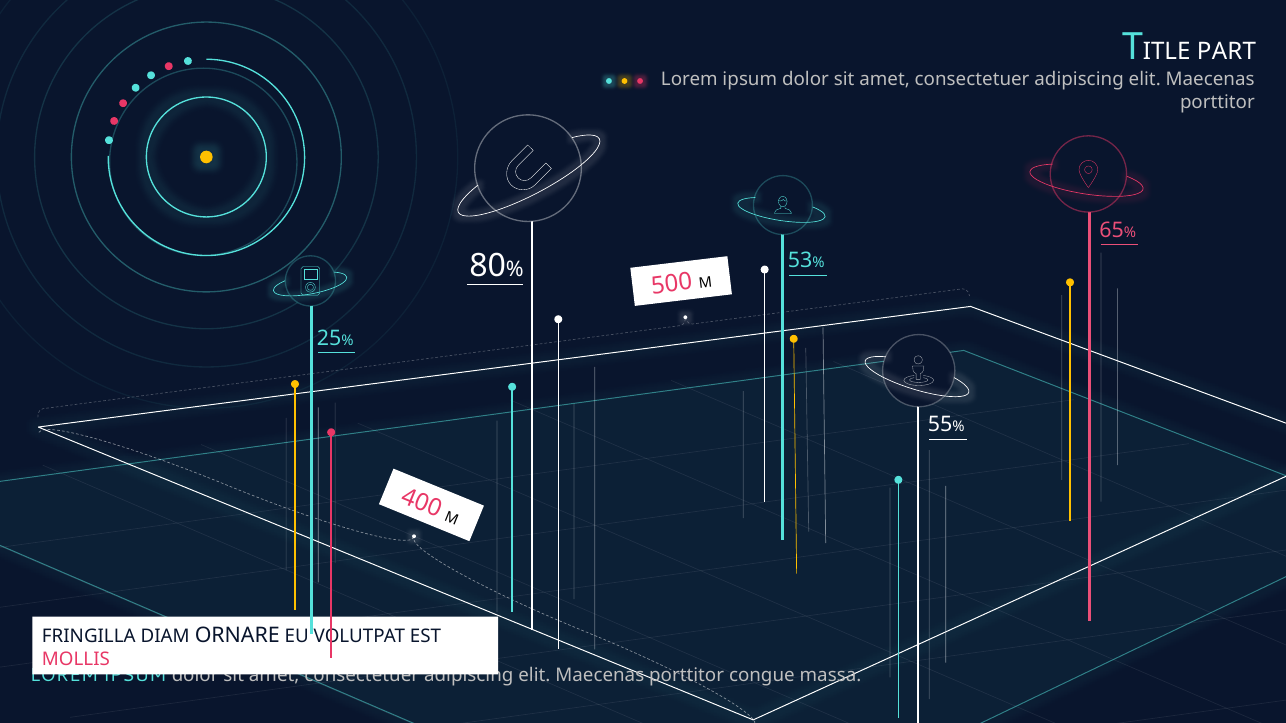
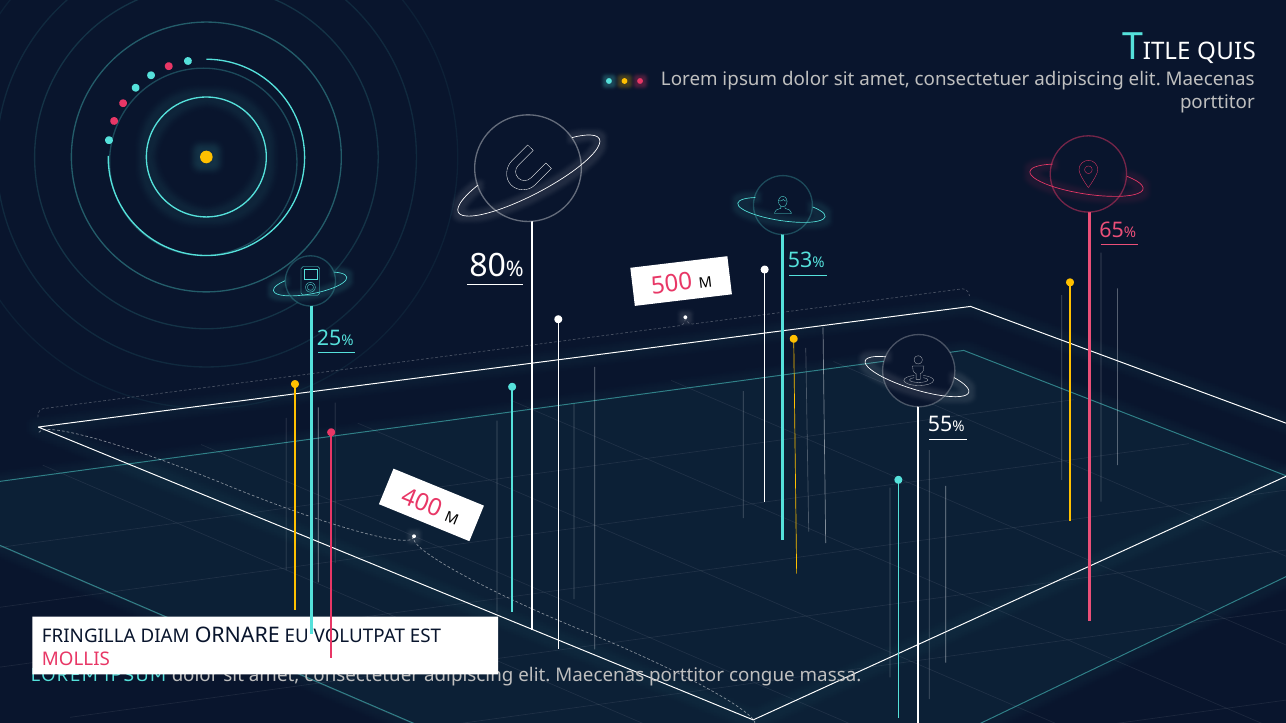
PART: PART -> QUIS
